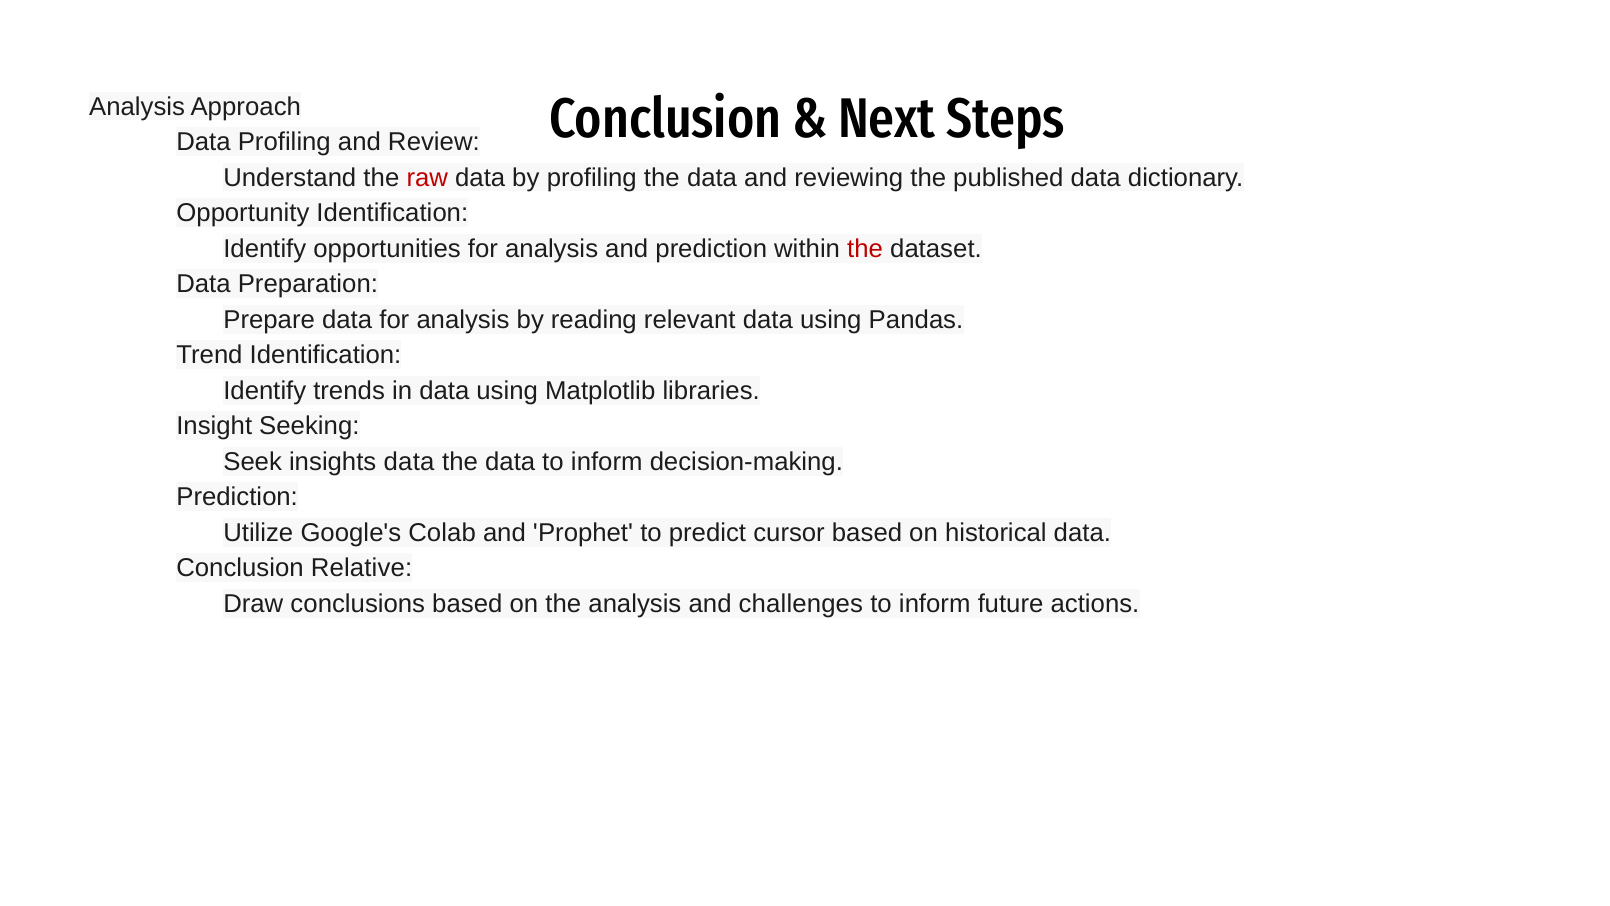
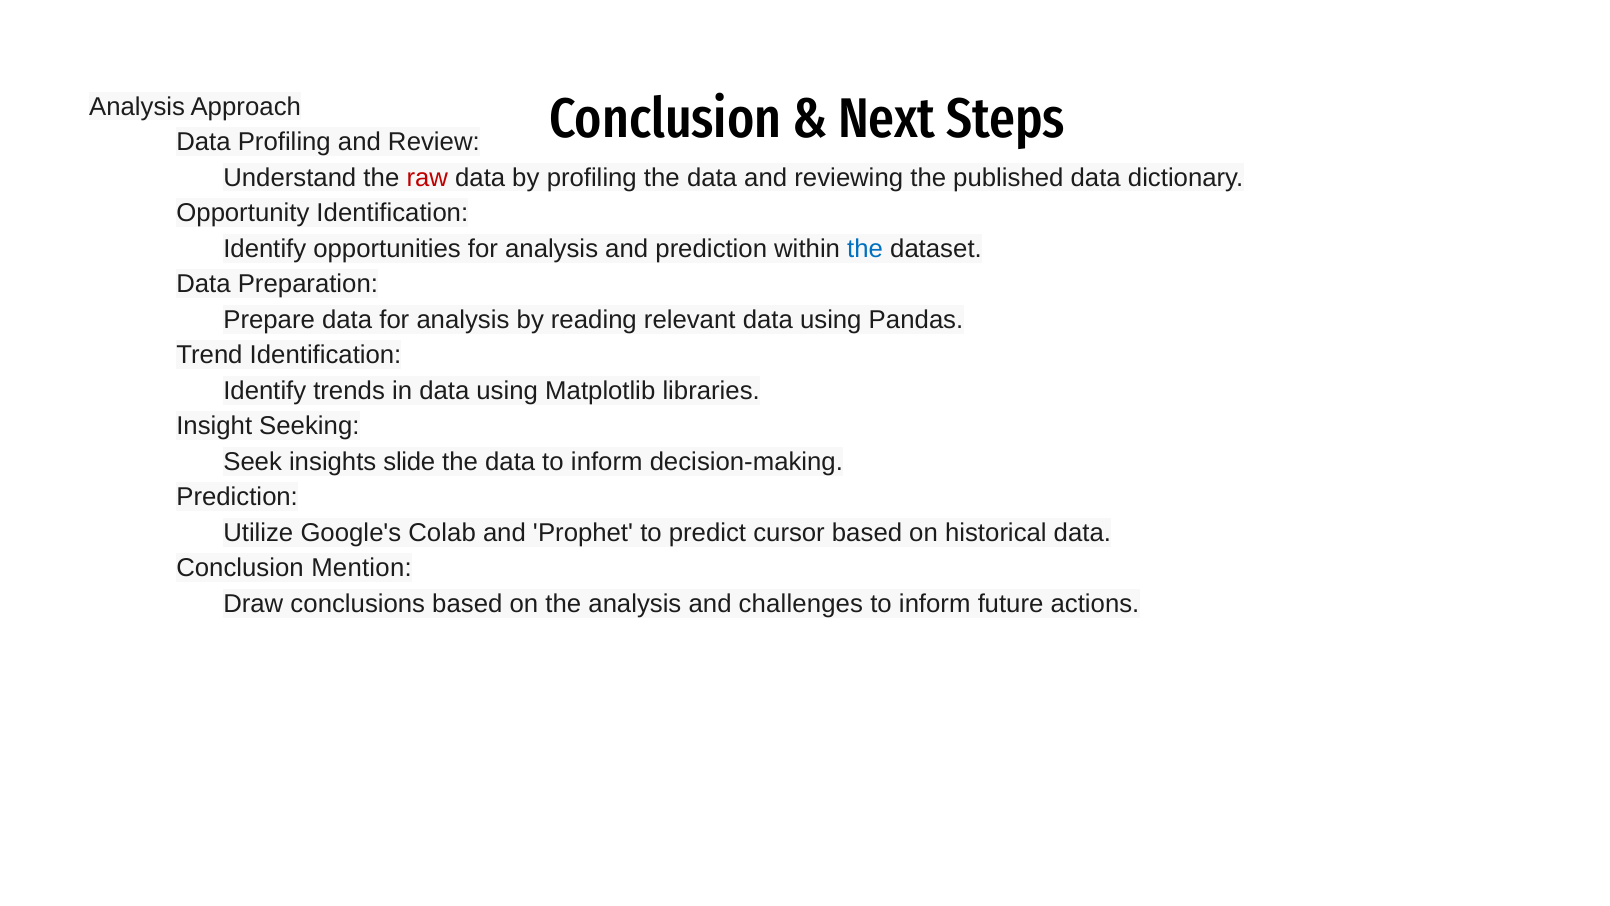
the at (865, 248) colour: red -> blue
insights data: data -> slide
Relative: Relative -> Mention
